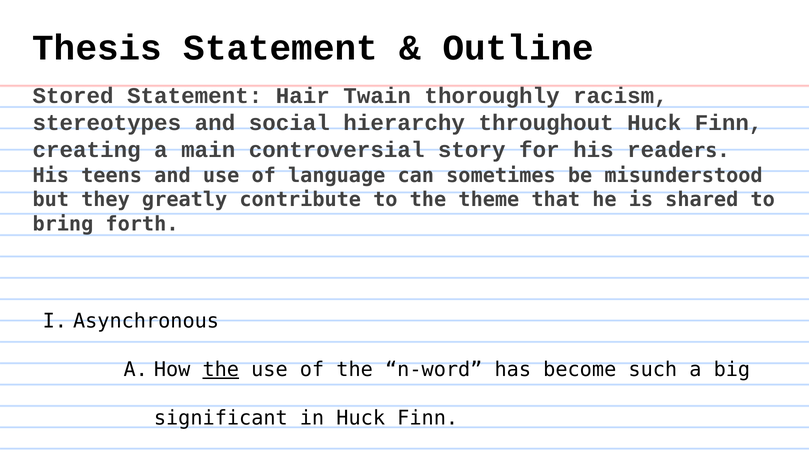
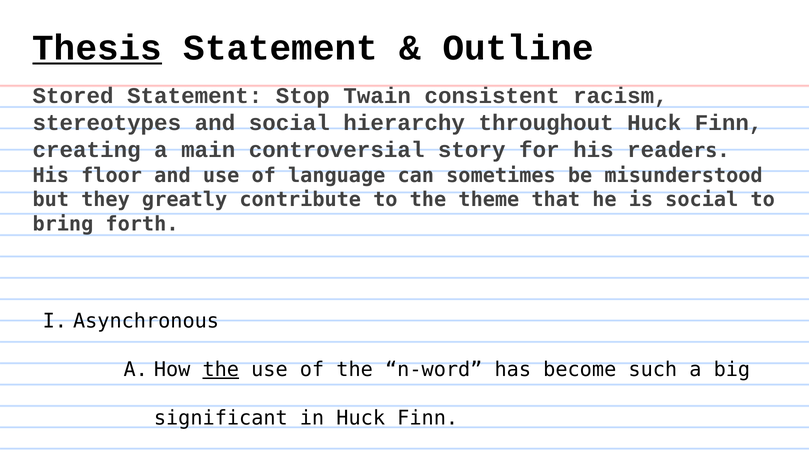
Thesis at (97, 48) underline: none -> present
Hair: Hair -> Stop
thoroughly: thoroughly -> consistent
teens: teens -> floor
is shared: shared -> social
